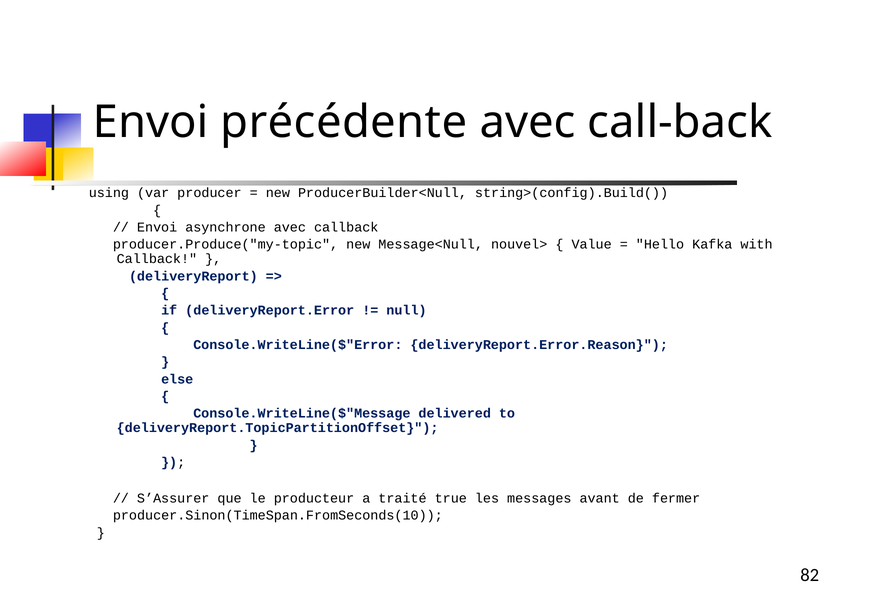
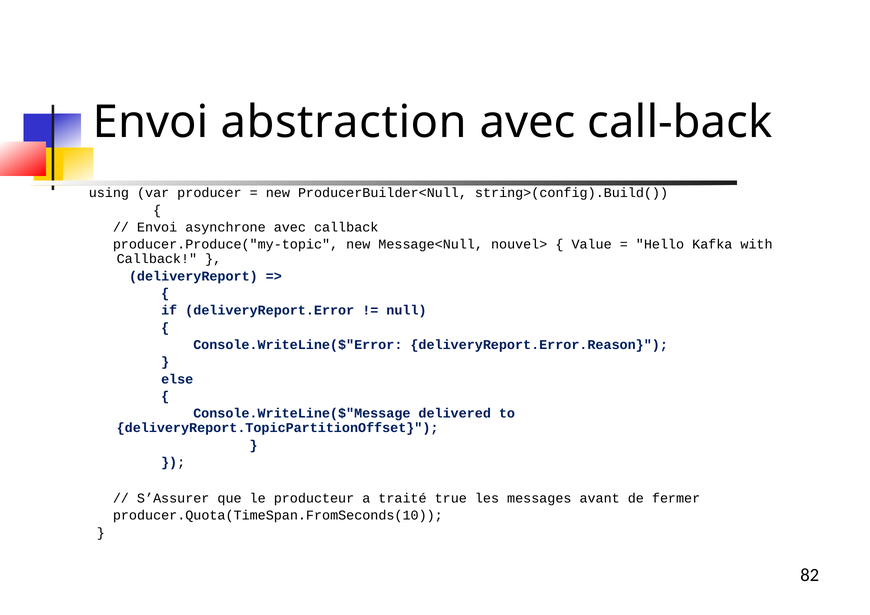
précédente: précédente -> abstraction
producer.Sinon(TimeSpan.FromSeconds(10: producer.Sinon(TimeSpan.FromSeconds(10 -> producer.Quota(TimeSpan.FromSeconds(10
